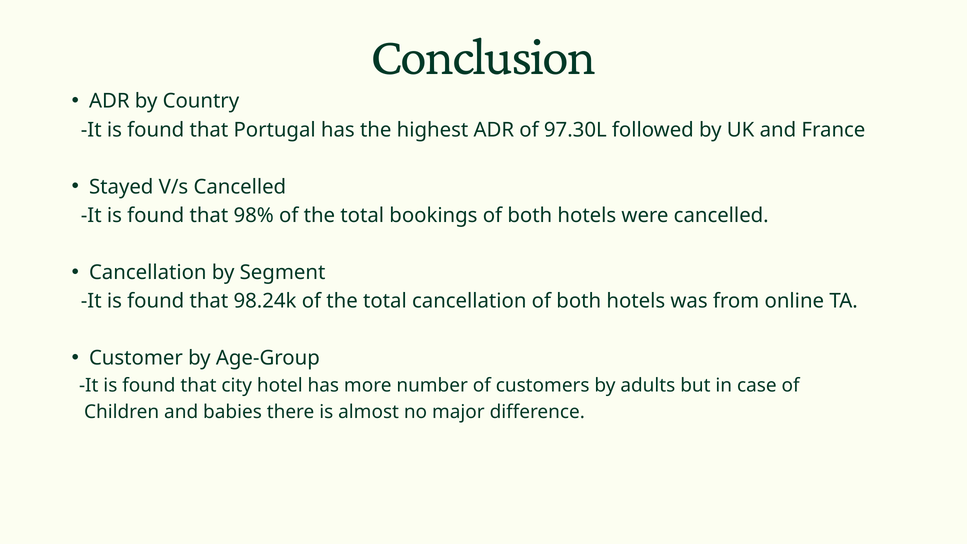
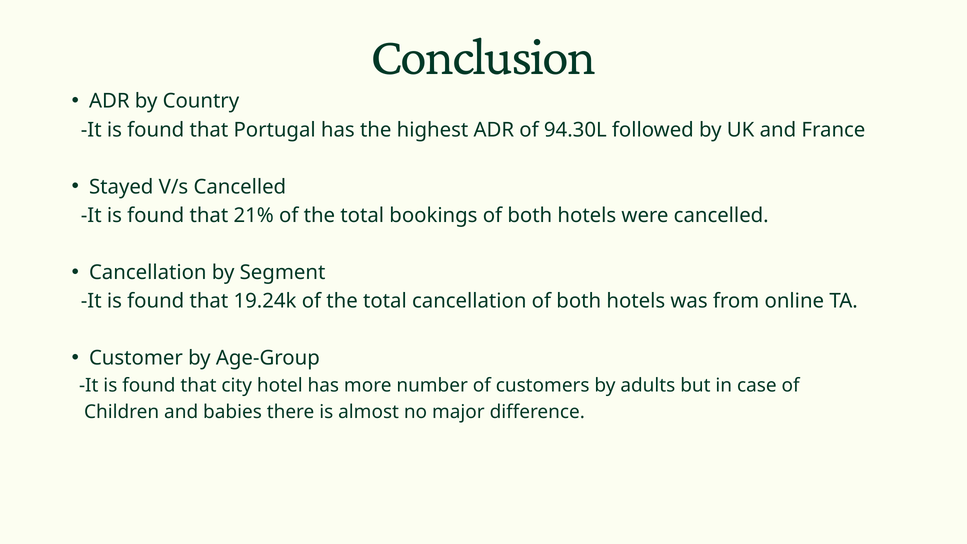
97.30L: 97.30L -> 94.30L
98%: 98% -> 21%
98.24k: 98.24k -> 19.24k
